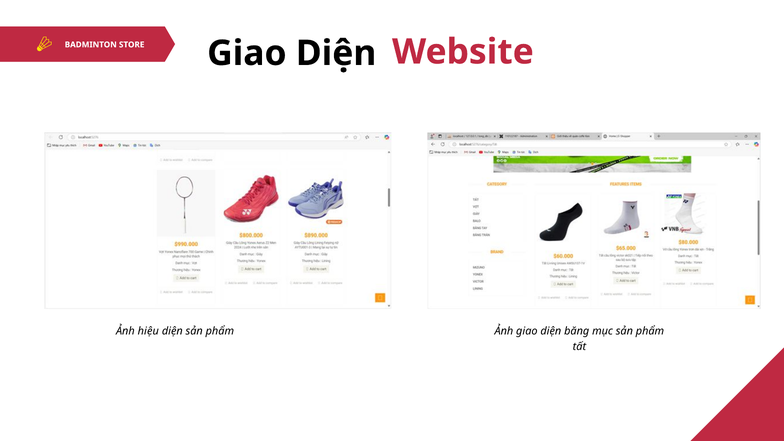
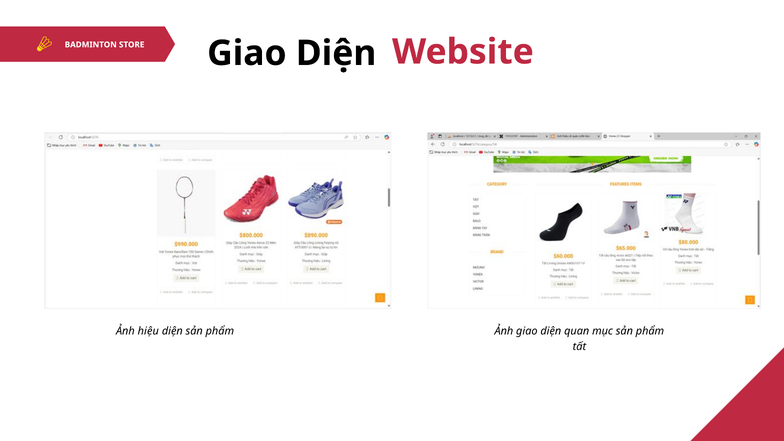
băng: băng -> quan
